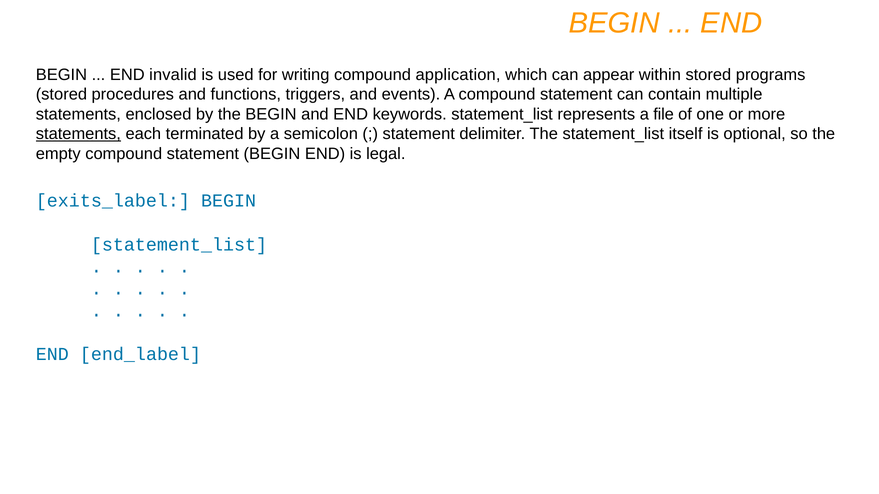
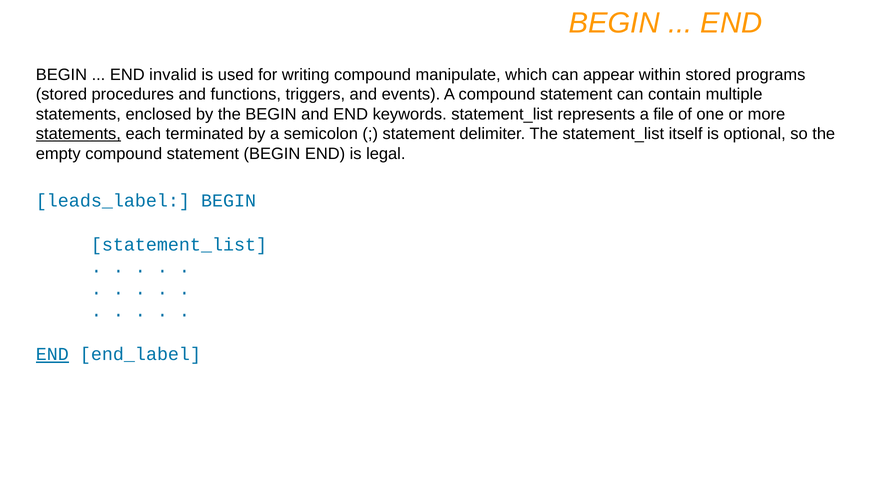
application: application -> manipulate
exits_label: exits_label -> leads_label
END at (52, 355) underline: none -> present
